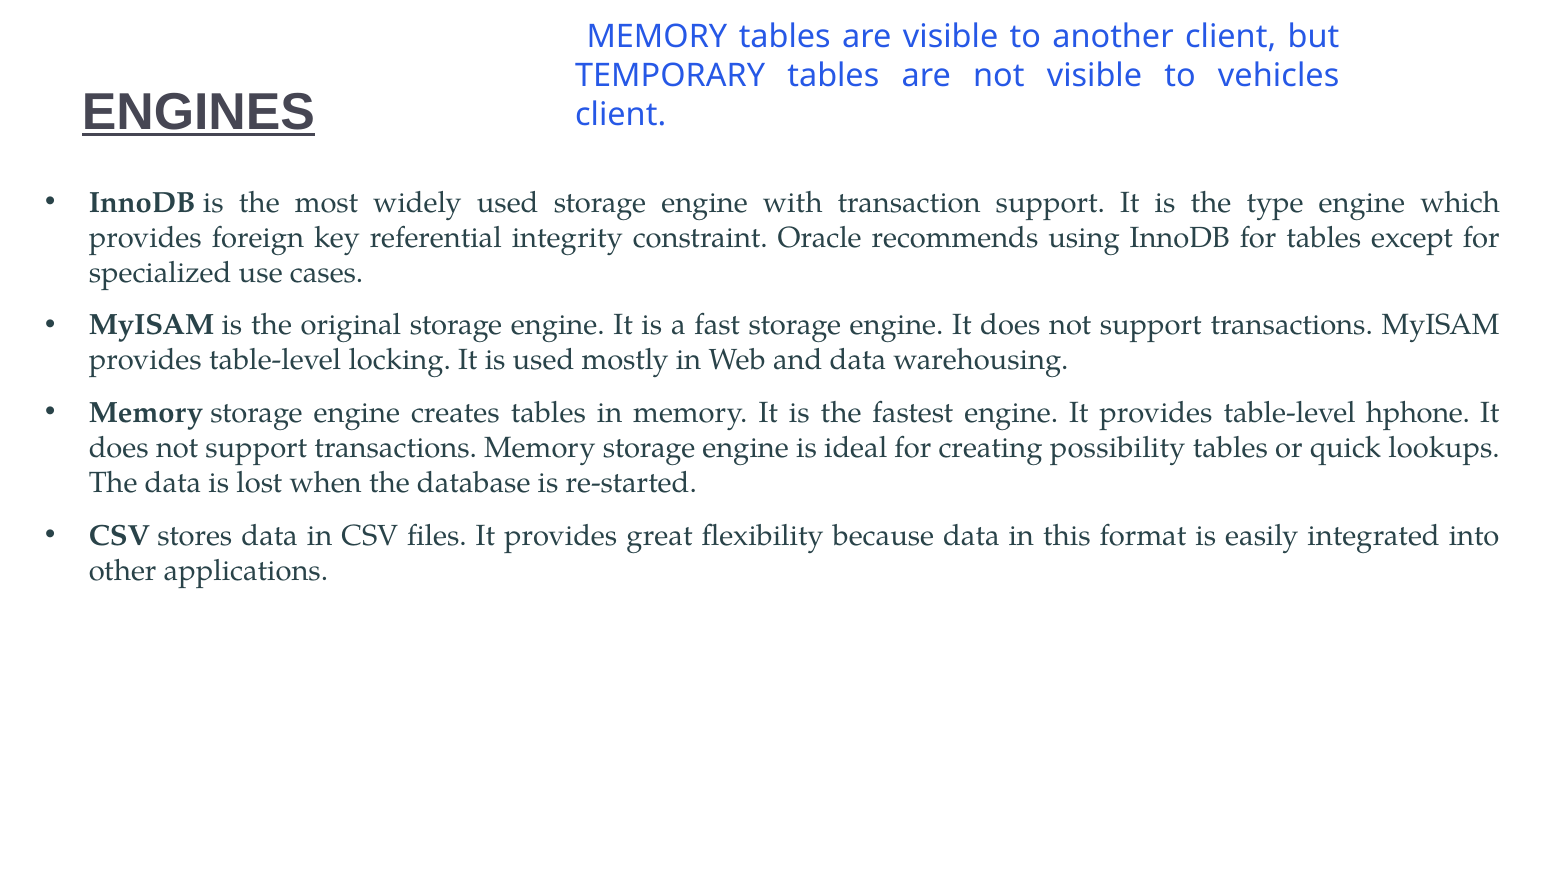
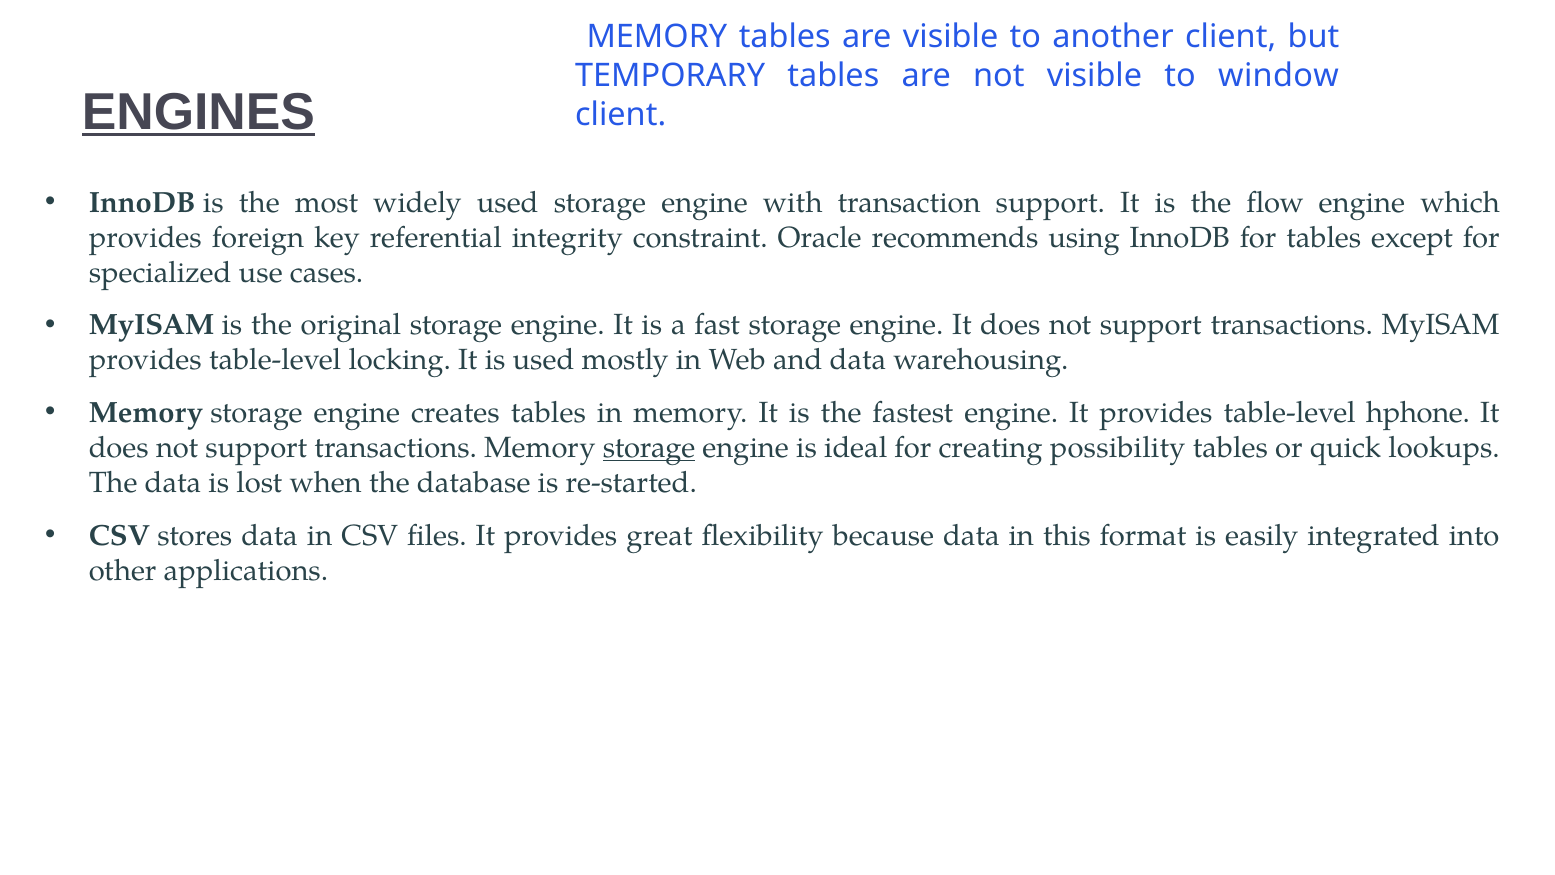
vehicles: vehicles -> window
type: type -> flow
storage at (649, 448) underline: none -> present
